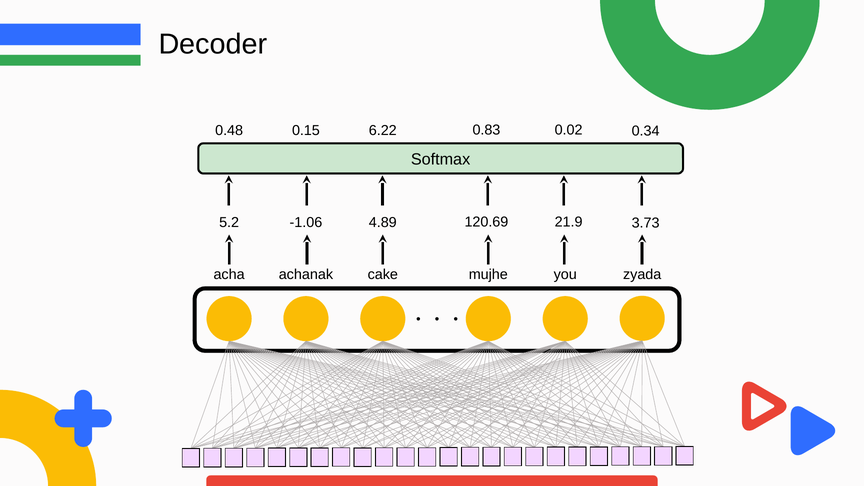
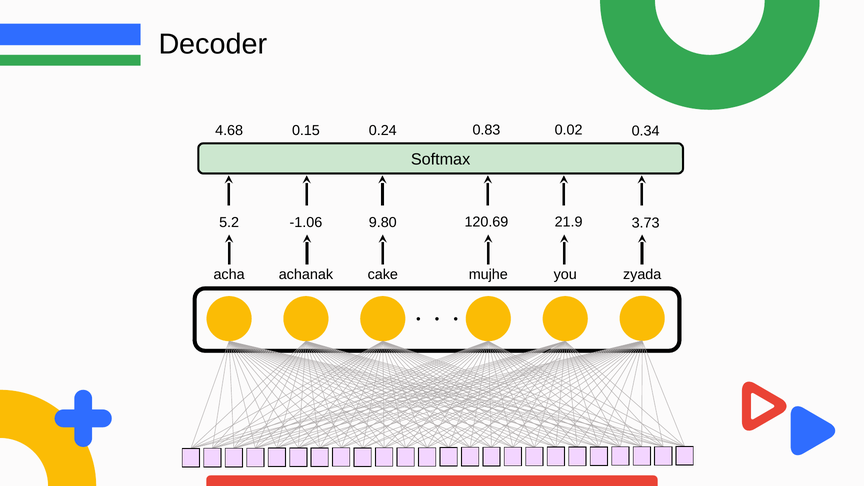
0.48: 0.48 -> 4.68
6.22: 6.22 -> 0.24
4.89: 4.89 -> 9.80
